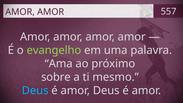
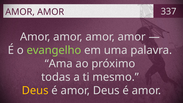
557: 557 -> 337
sobre: sobre -> todas
Deus at (35, 90) colour: light blue -> yellow
